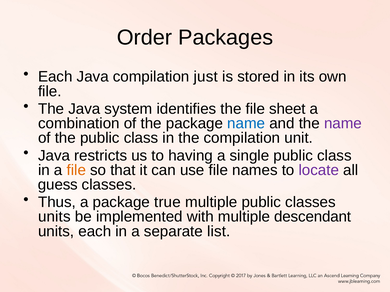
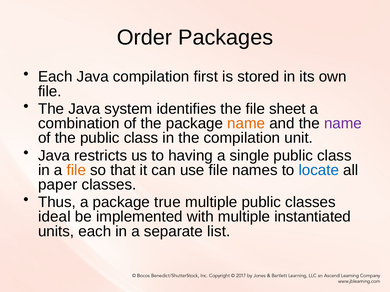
just: just -> first
name at (246, 124) colour: blue -> orange
locate colour: purple -> blue
guess: guess -> paper
units at (54, 217): units -> ideal
descendant: descendant -> instantiated
